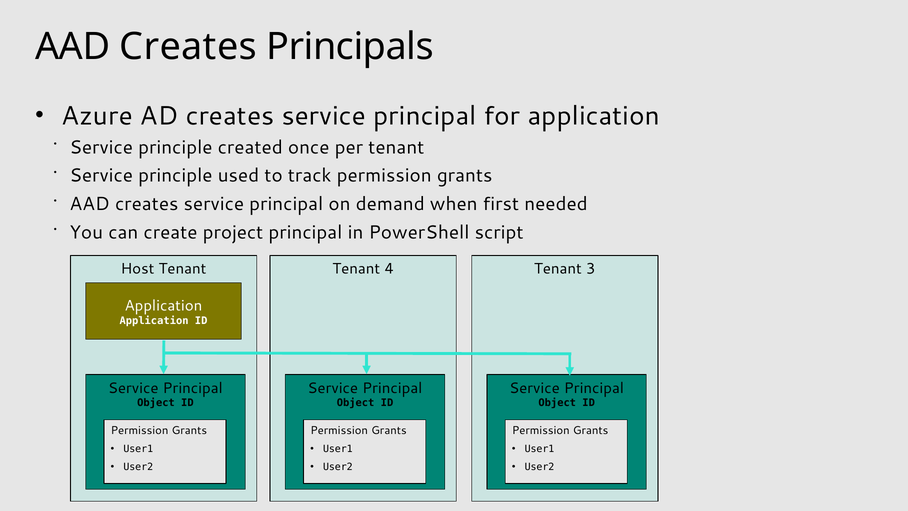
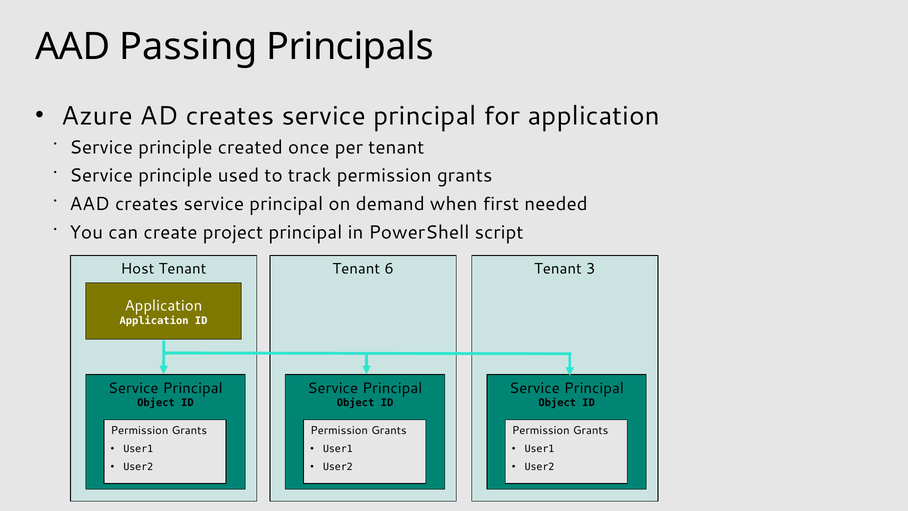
Creates at (188, 47): Creates -> Passing
4: 4 -> 6
